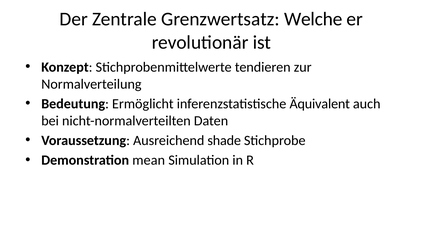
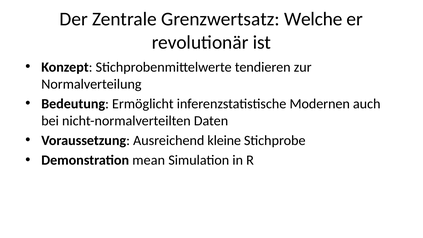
Äquivalent: Äquivalent -> Modernen
shade: shade -> kleine
